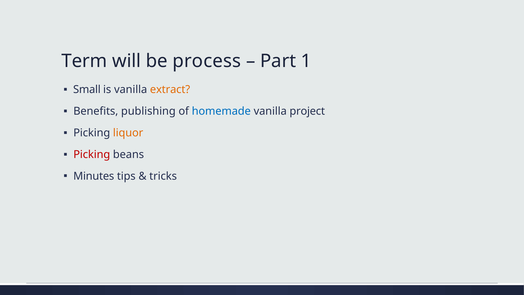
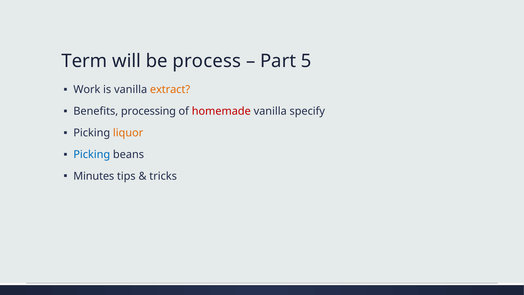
1: 1 -> 5
Small: Small -> Work
publishing: publishing -> processing
homemade colour: blue -> red
project: project -> specify
Picking at (92, 154) colour: red -> blue
